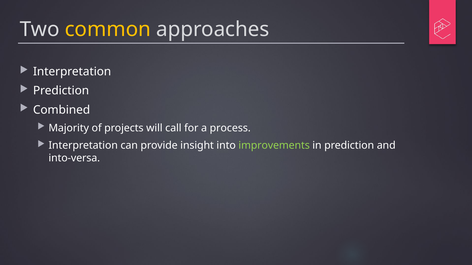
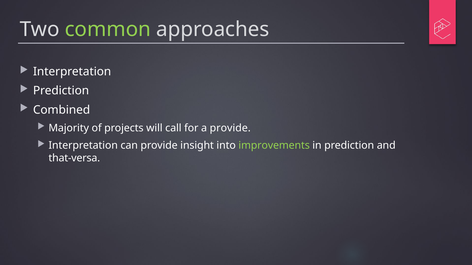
common colour: yellow -> light green
a process: process -> provide
into-versa: into-versa -> that-versa
